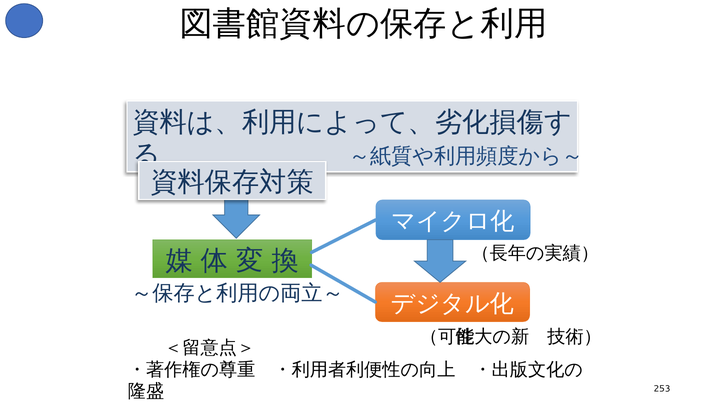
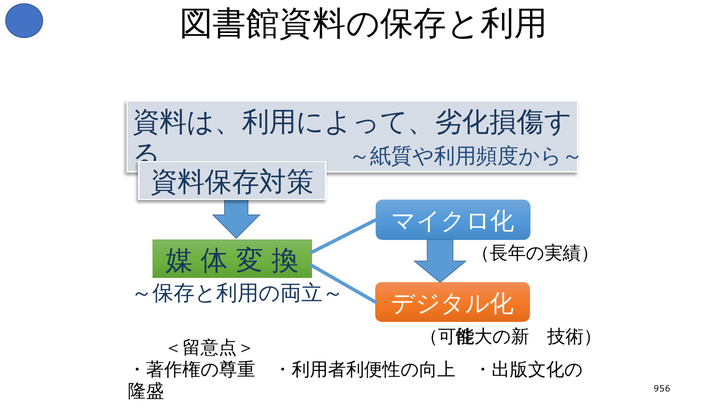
253: 253 -> 956
